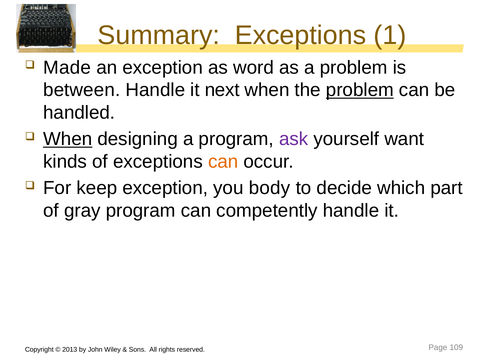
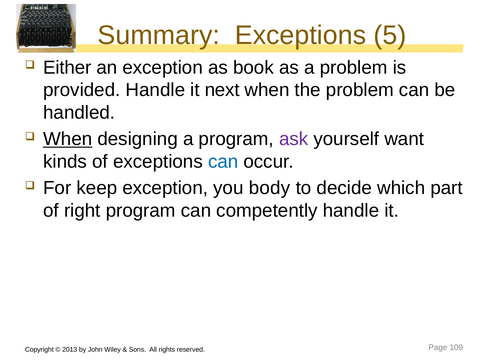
1: 1 -> 5
Made: Made -> Either
word: word -> book
between: between -> provided
problem at (360, 90) underline: present -> none
can at (223, 162) colour: orange -> blue
gray: gray -> right
